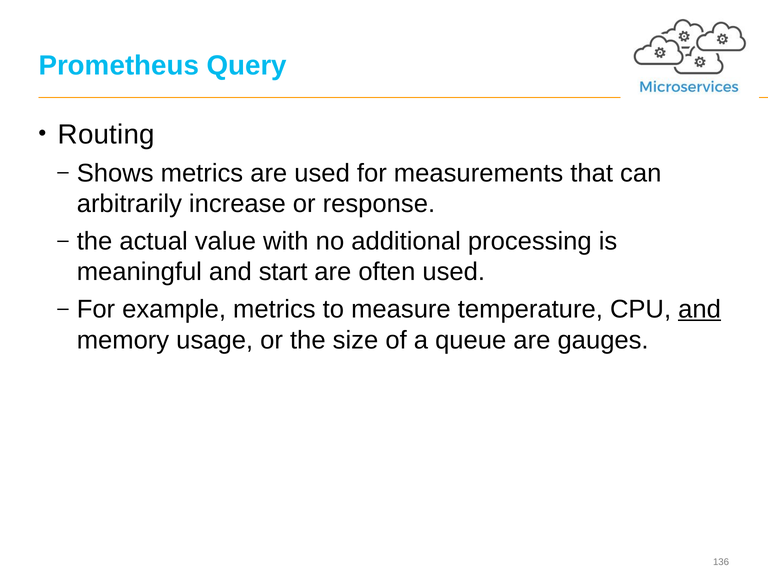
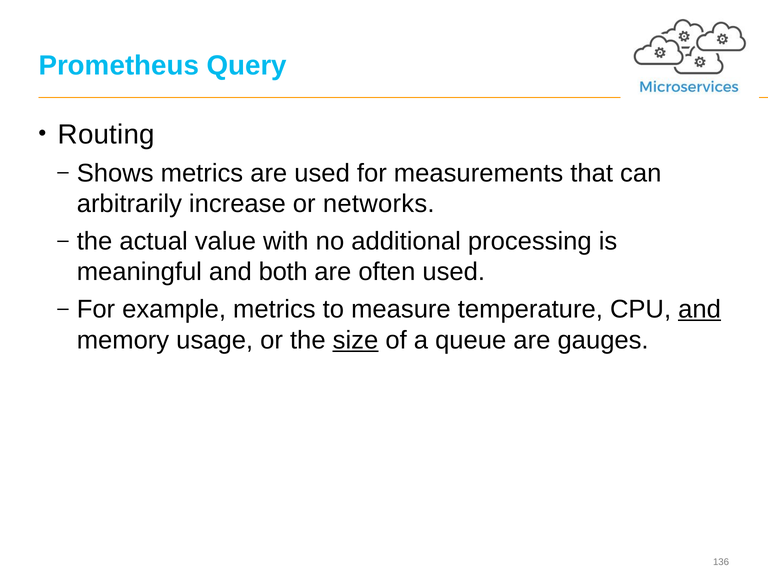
response: response -> networks
start: start -> both
size underline: none -> present
